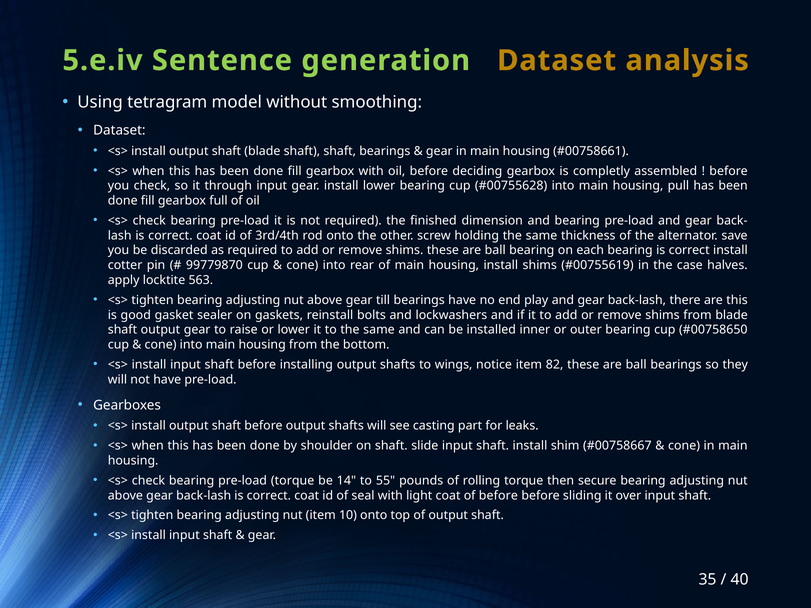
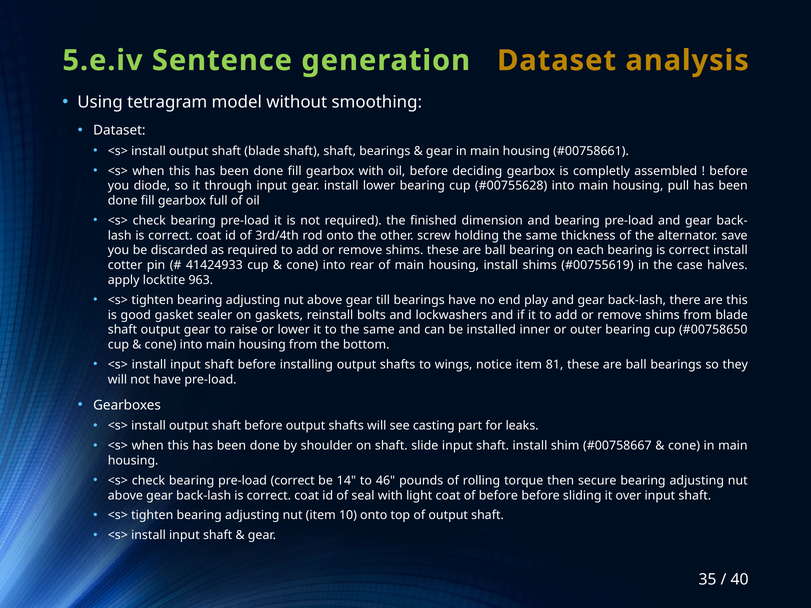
you check: check -> diode
99779870: 99779870 -> 41424933
563: 563 -> 963
82: 82 -> 81
pre-load torque: torque -> correct
55: 55 -> 46
